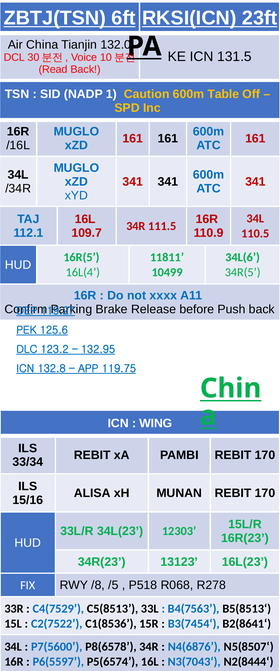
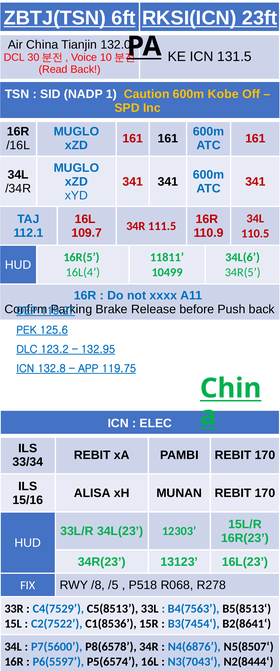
Table: Table -> Kobe
WING: WING -> ELEC
